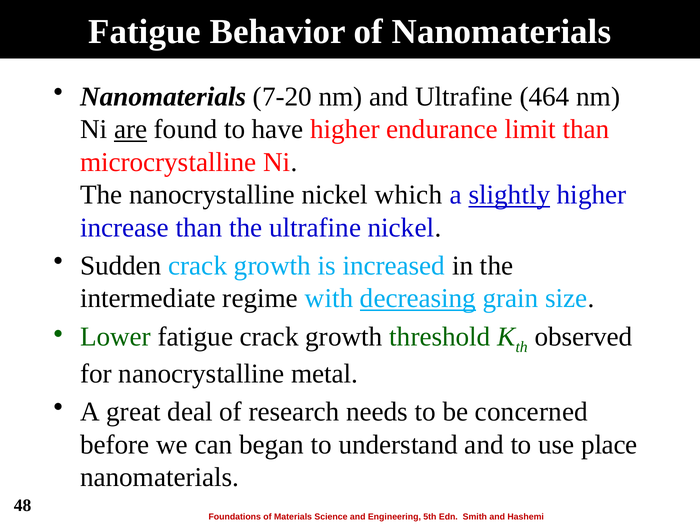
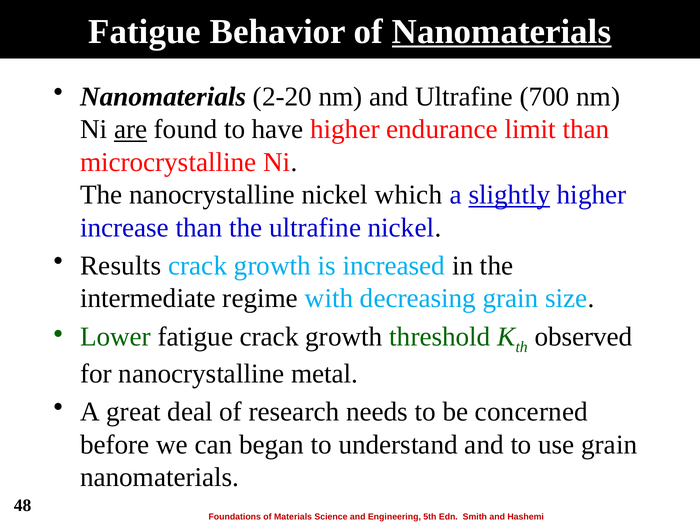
Nanomaterials at (502, 32) underline: none -> present
7-20: 7-20 -> 2-20
464: 464 -> 700
Sudden: Sudden -> Results
decreasing underline: present -> none
use place: place -> grain
